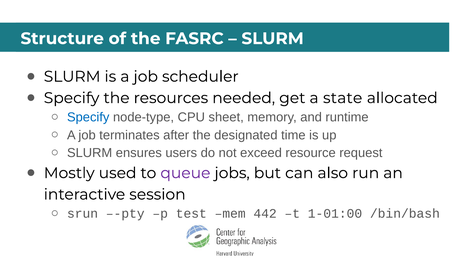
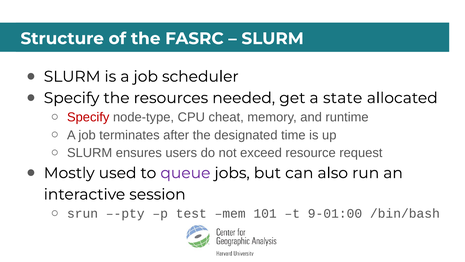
Specify at (88, 117) colour: blue -> red
sheet: sheet -> cheat
442: 442 -> 101
1-01:00: 1-01:00 -> 9-01:00
